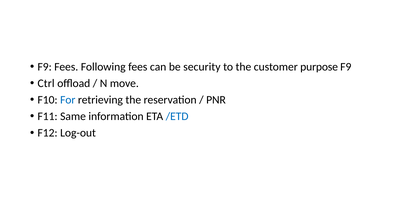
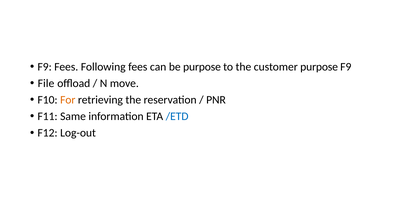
be security: security -> purpose
Ctrl: Ctrl -> File
For colour: blue -> orange
